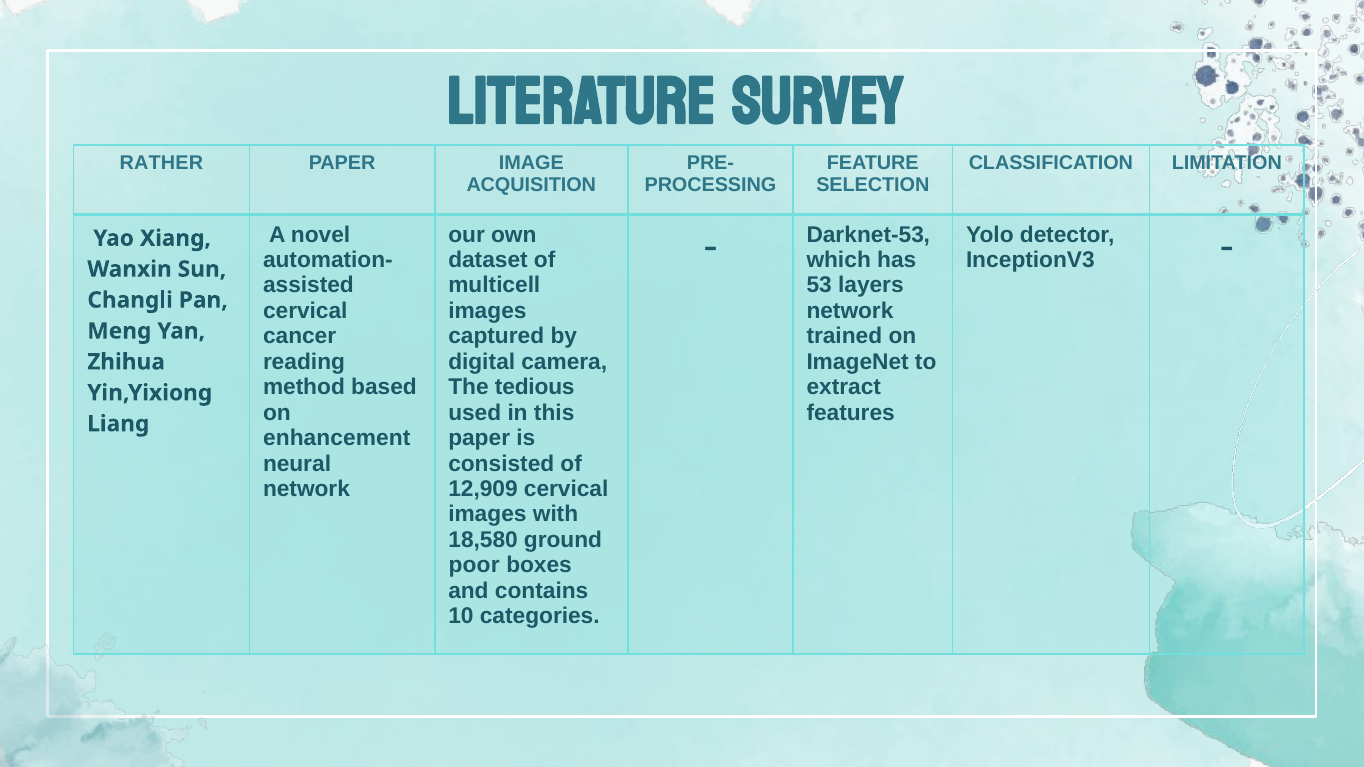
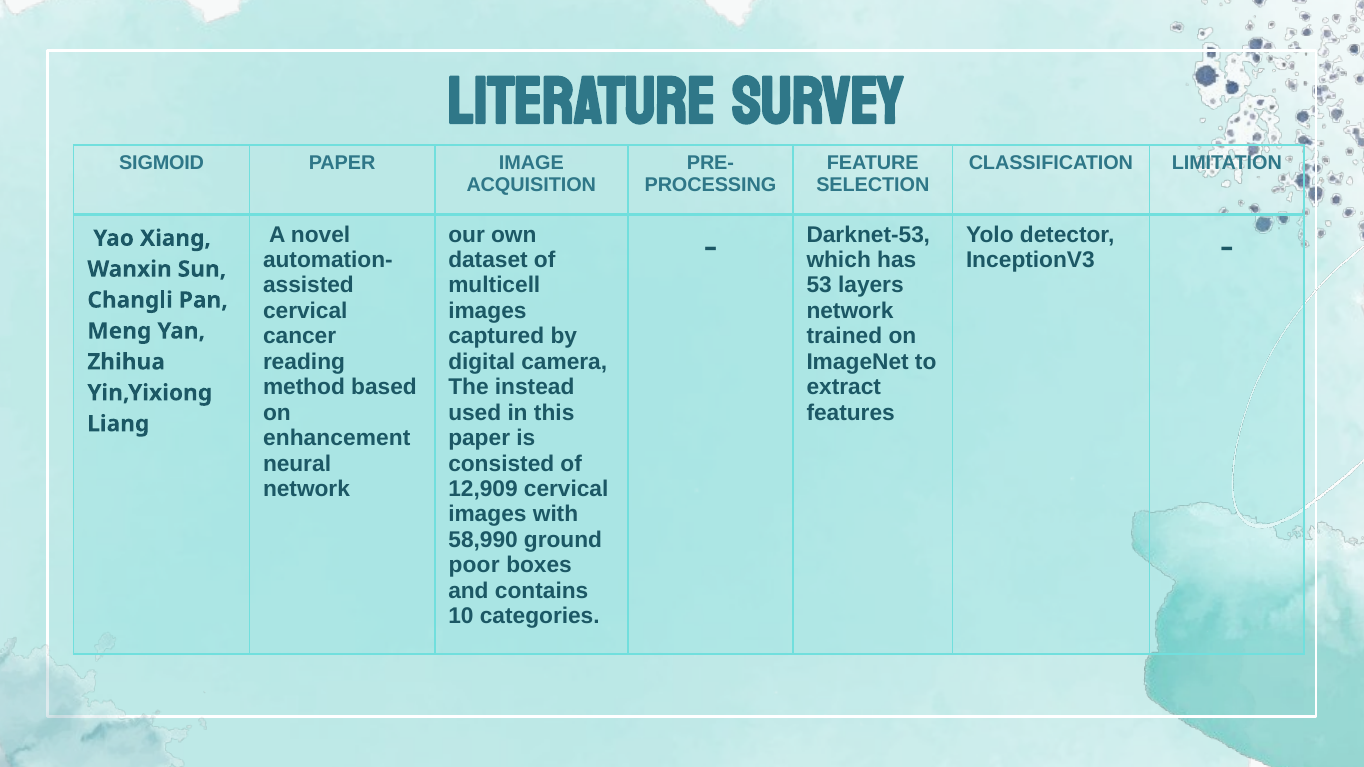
RATHER: RATHER -> SIGMOID
tedious: tedious -> instead
18,580: 18,580 -> 58,990
